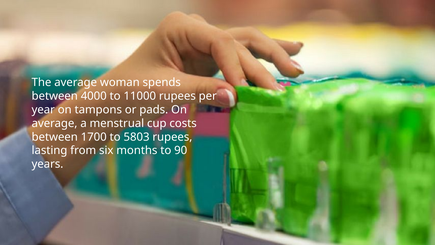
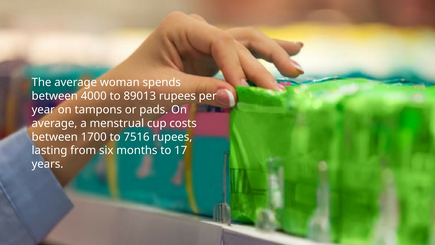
11000: 11000 -> 89013
5803: 5803 -> 7516
90: 90 -> 17
